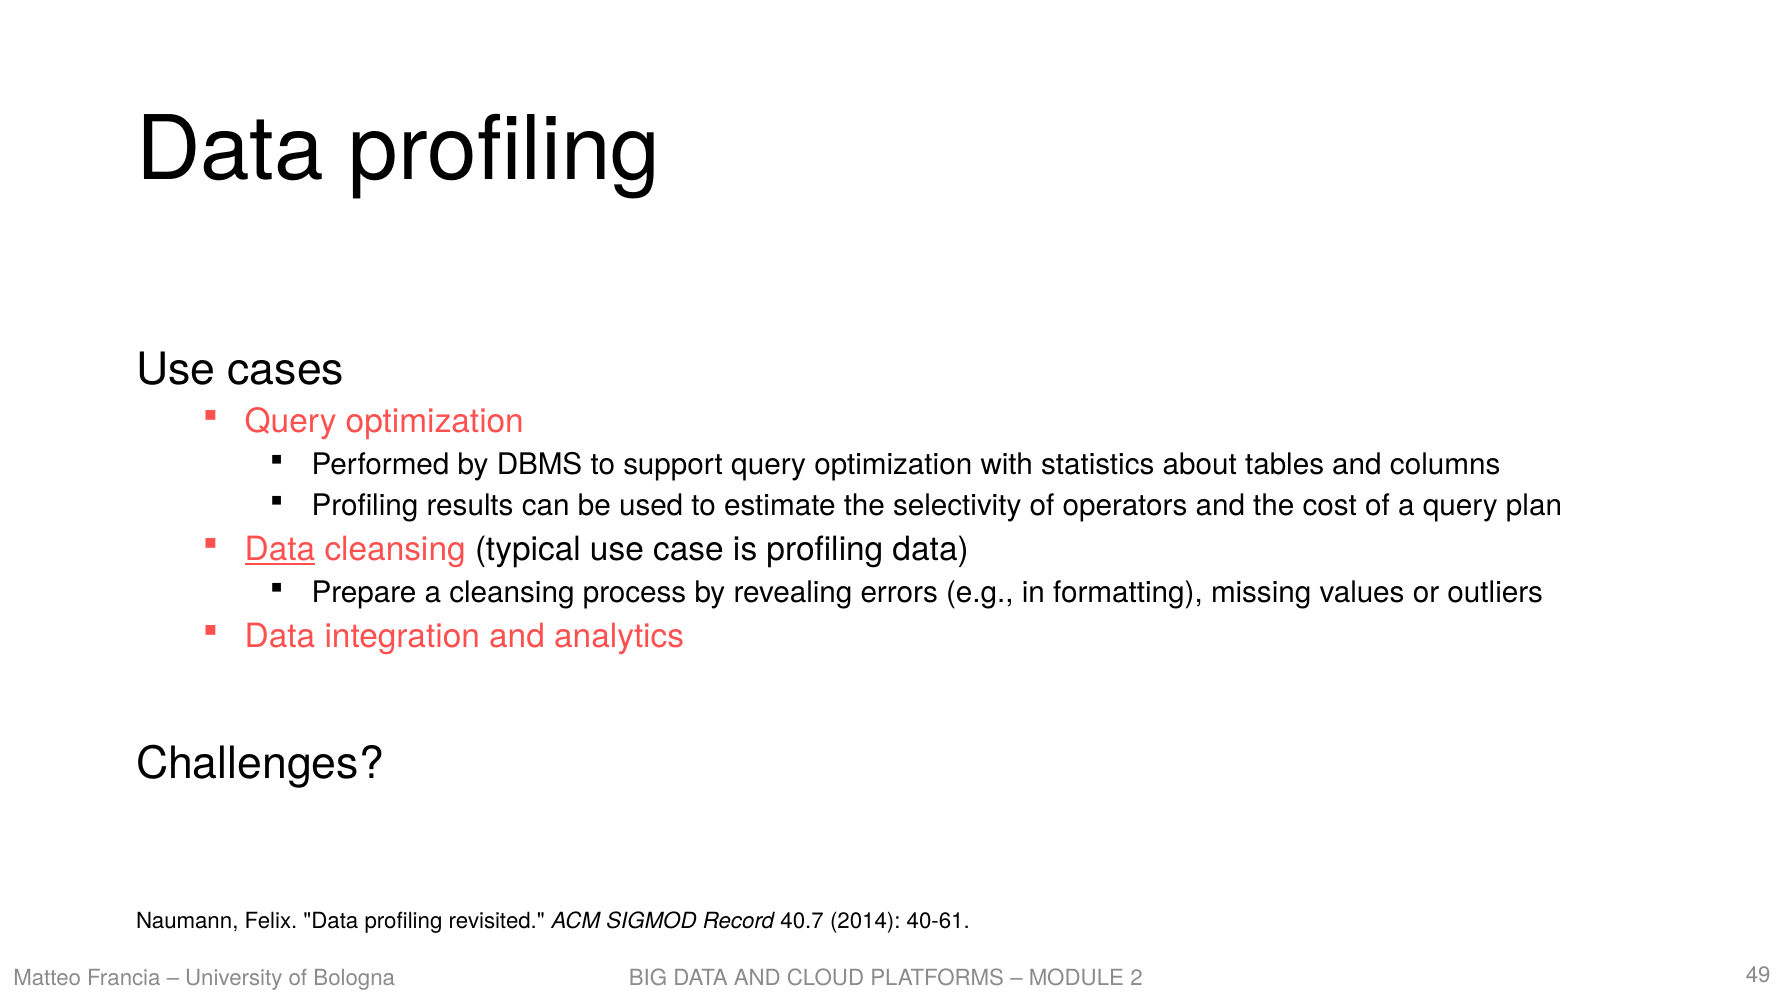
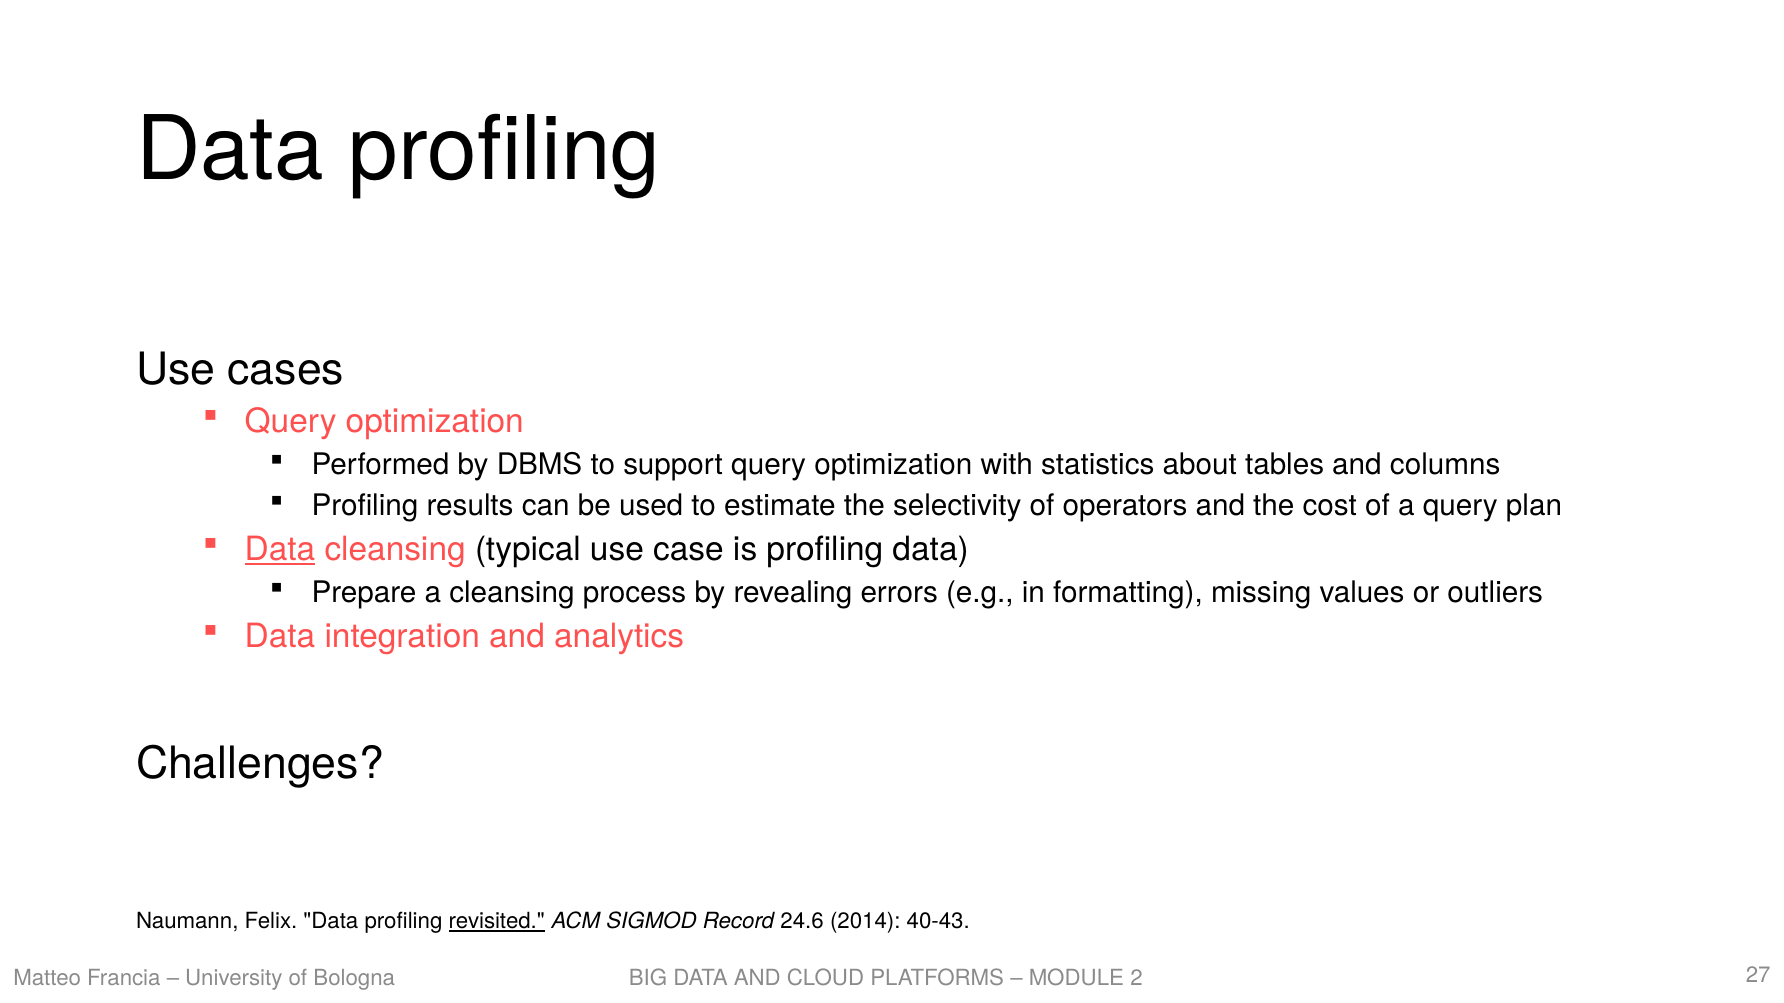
revisited underline: none -> present
40.7: 40.7 -> 24.6
40-61: 40-61 -> 40-43
49: 49 -> 27
